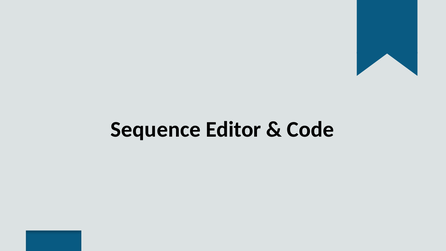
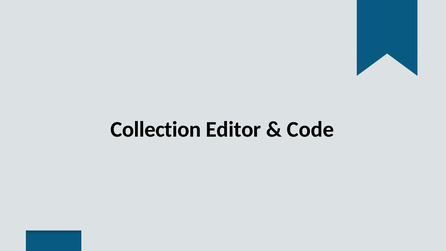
Sequence: Sequence -> Collection
